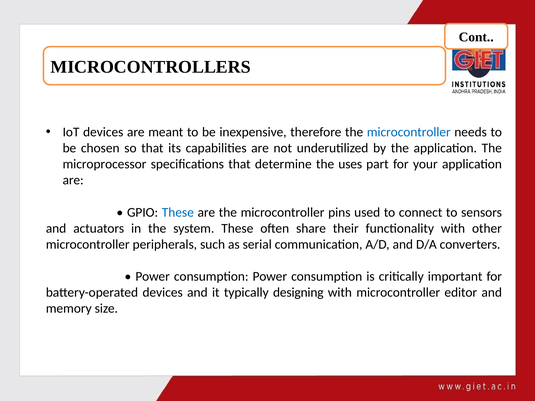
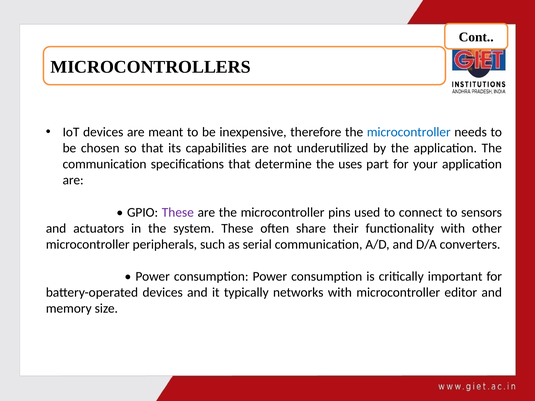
microprocessor at (105, 164): microprocessor -> communication
These at (178, 212) colour: blue -> purple
designing: designing -> networks
